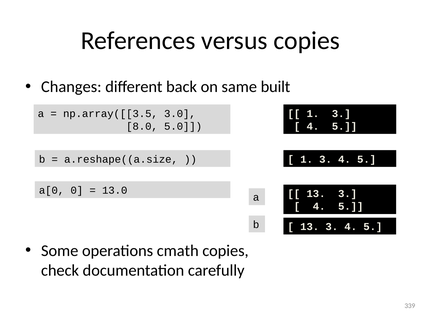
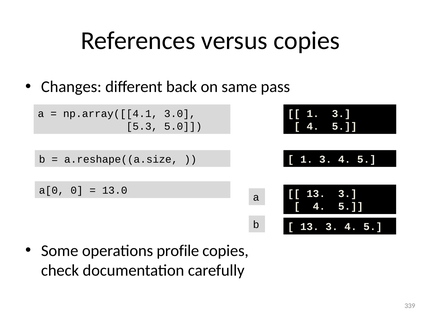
built: built -> pass
np.array([[3.5: np.array([[3.5 -> np.array([[4.1
8.0: 8.0 -> 5.3
cmath: cmath -> profile
